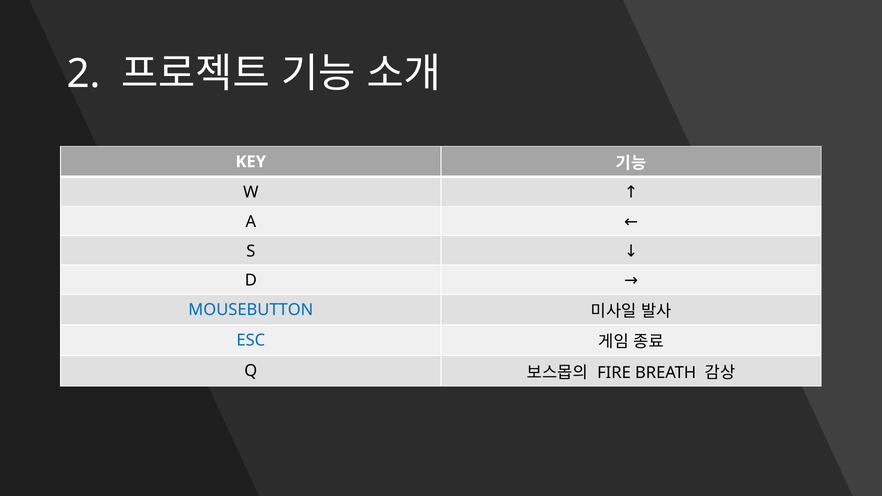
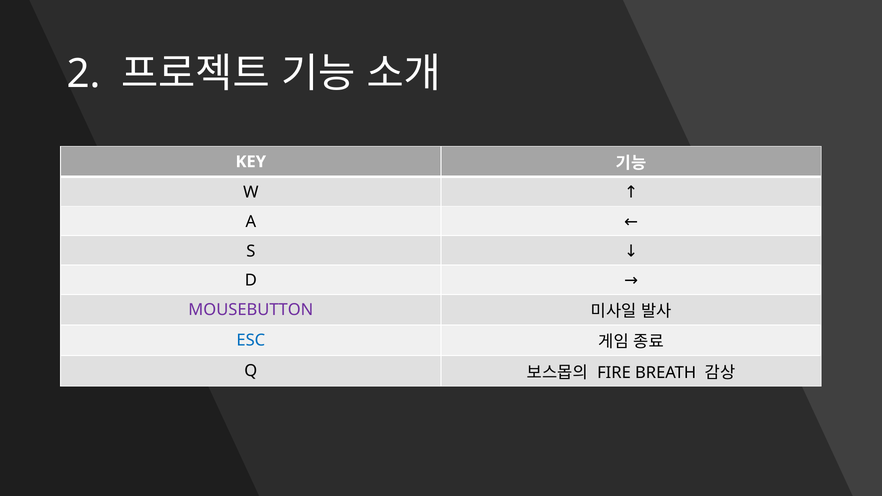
MOUSEBUTTON colour: blue -> purple
